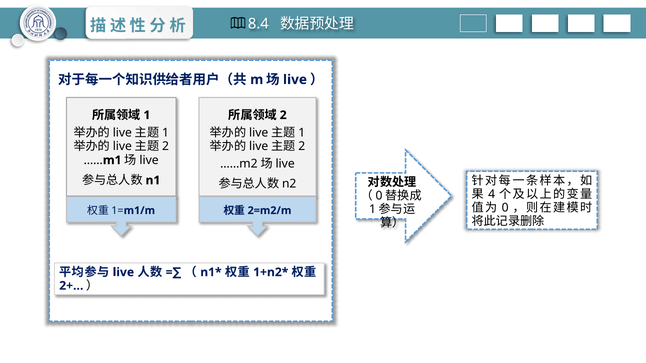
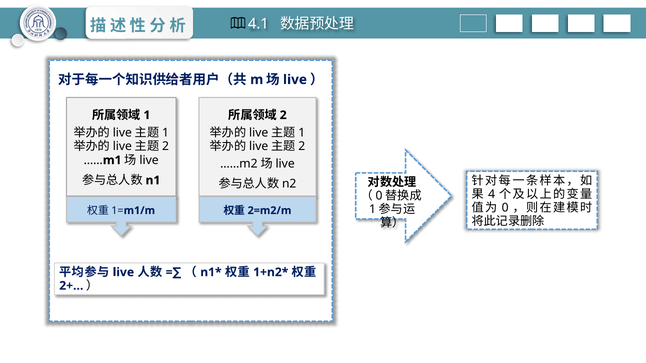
8.4: 8.4 -> 4.1
